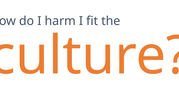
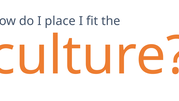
harm: harm -> place
